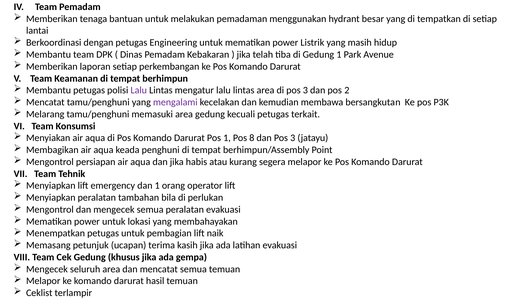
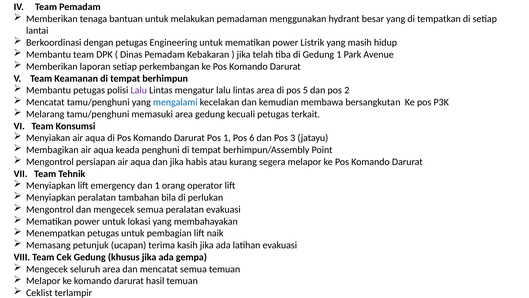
di pos 3: 3 -> 5
mengalami colour: purple -> blue
8: 8 -> 6
